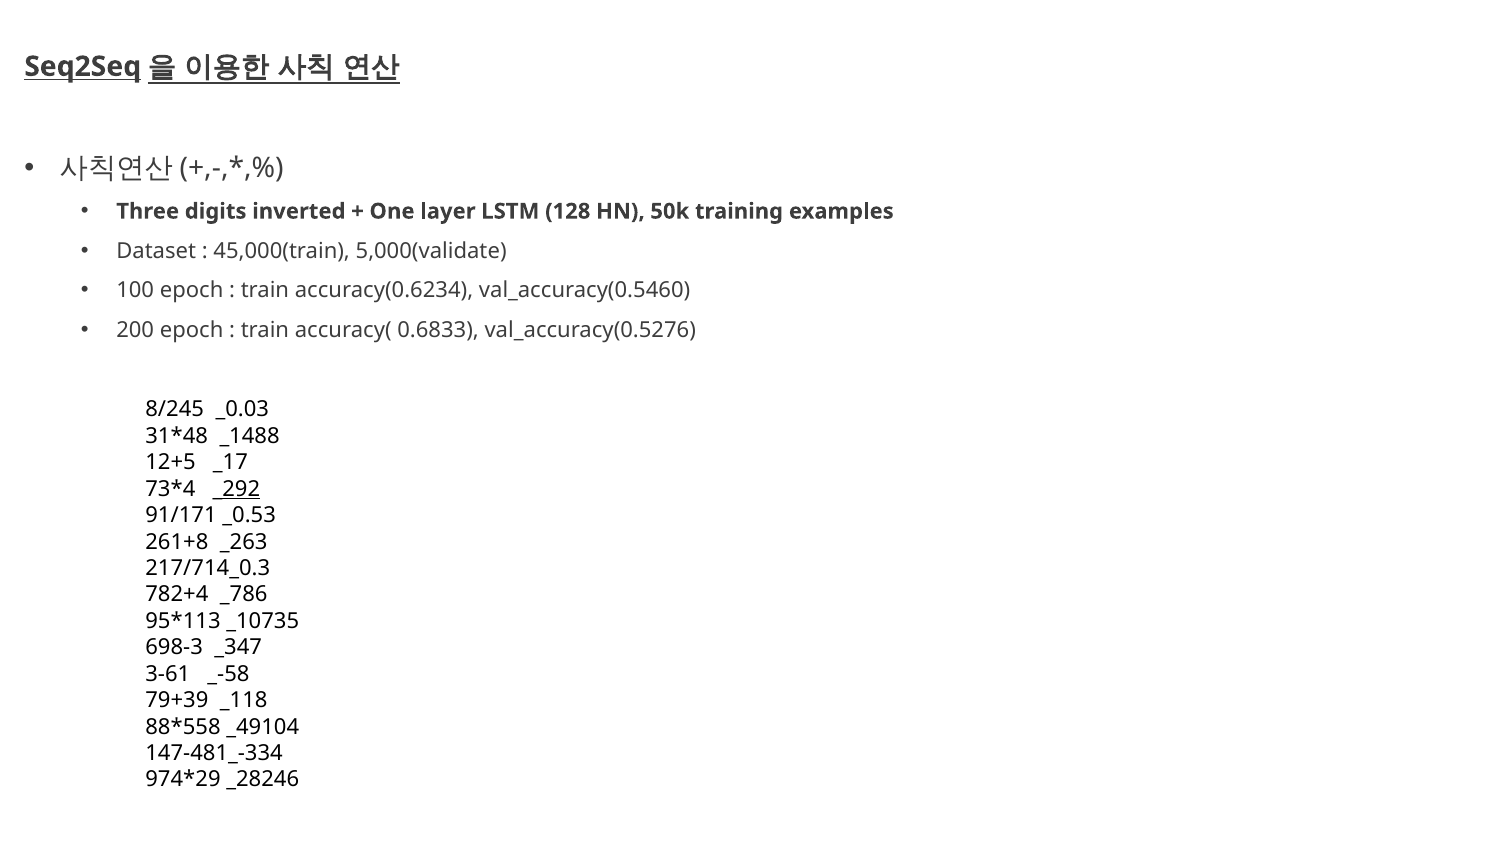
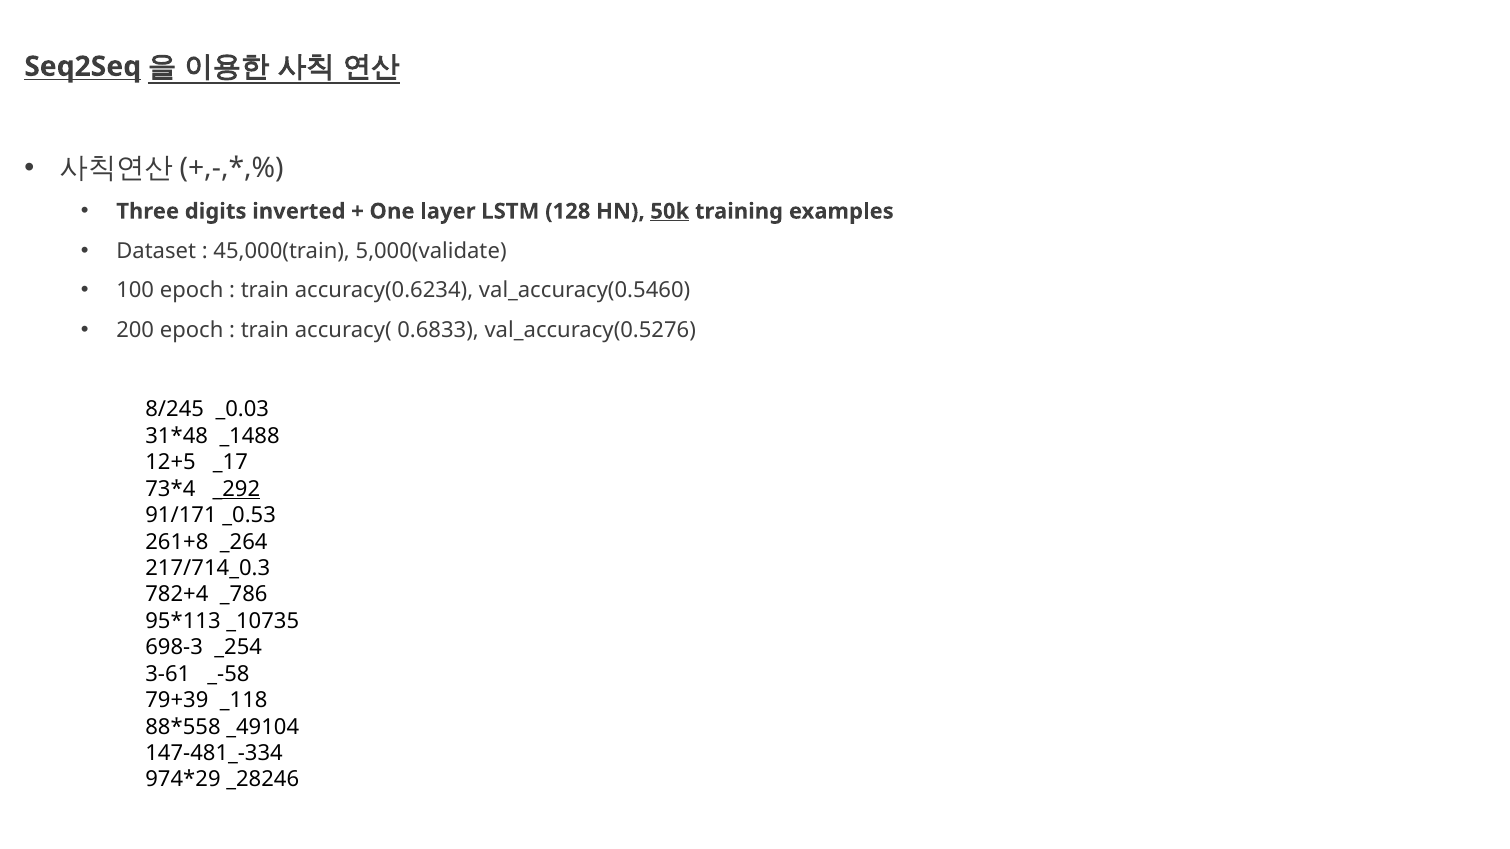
50k underline: none -> present
_263: _263 -> _264
_347: _347 -> _254
